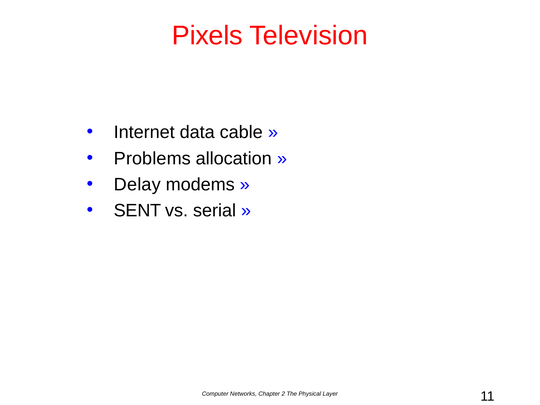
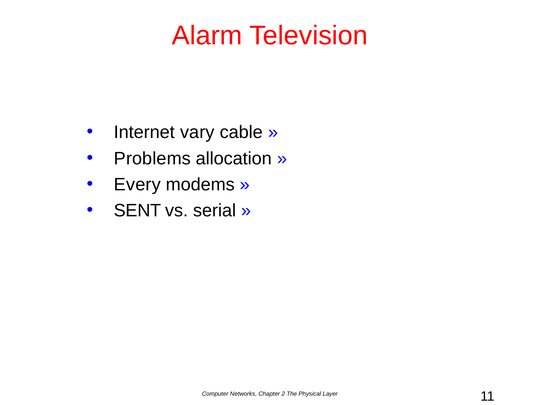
Pixels: Pixels -> Alarm
data: data -> vary
Delay: Delay -> Every
